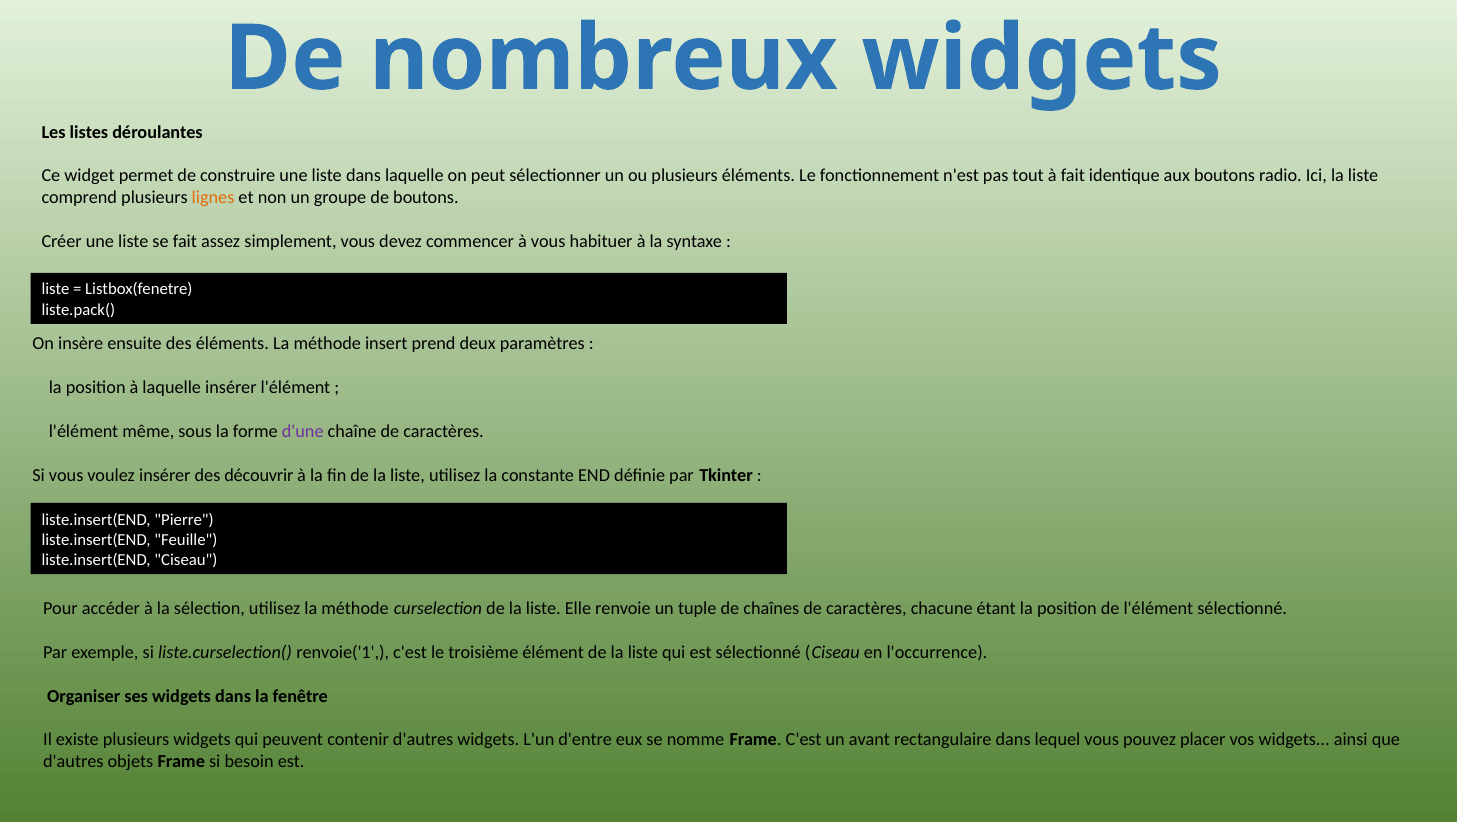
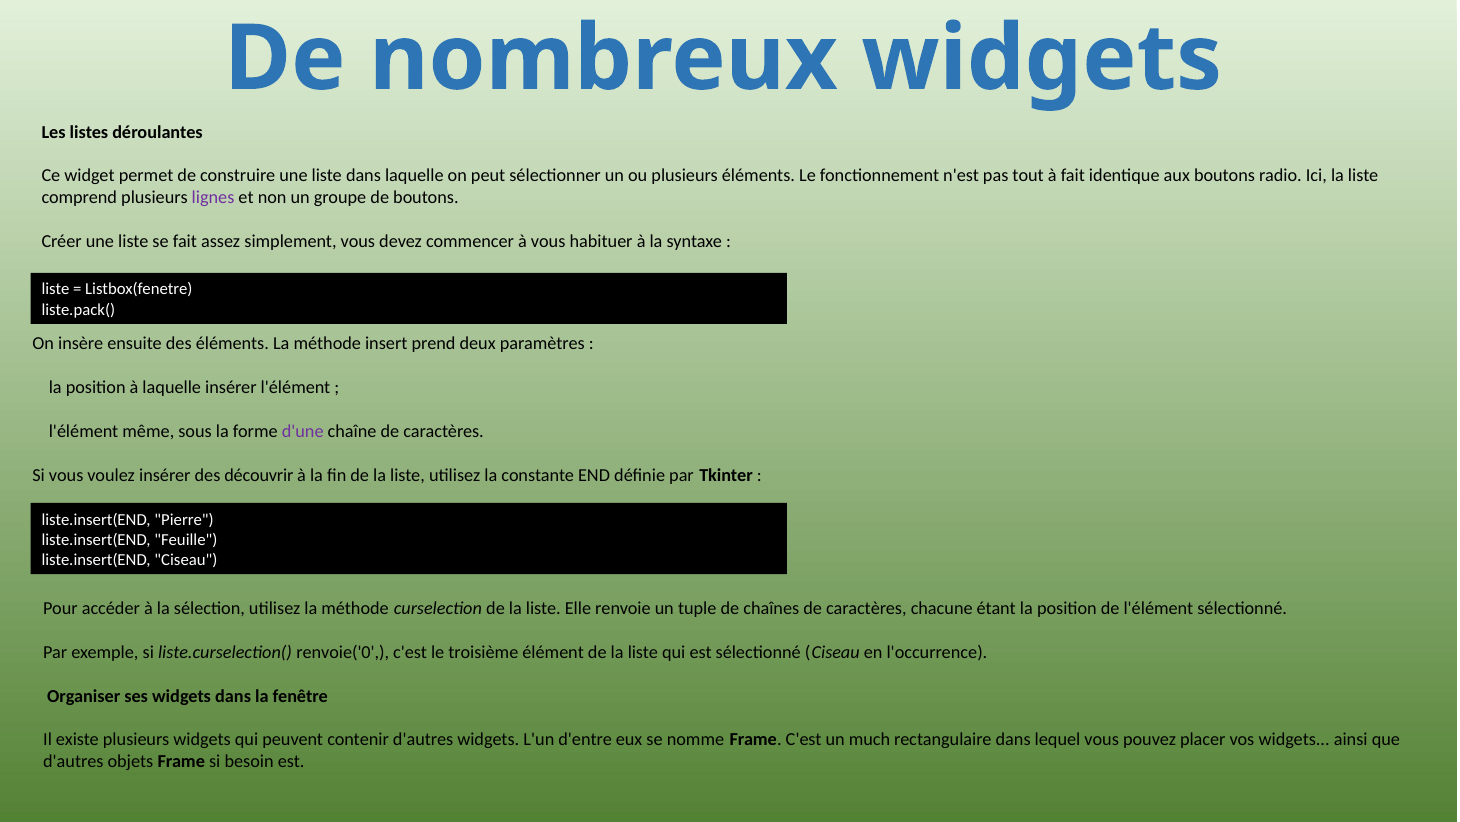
lignes colour: orange -> purple
renvoie('1: renvoie('1 -> renvoie('0
avant: avant -> much
